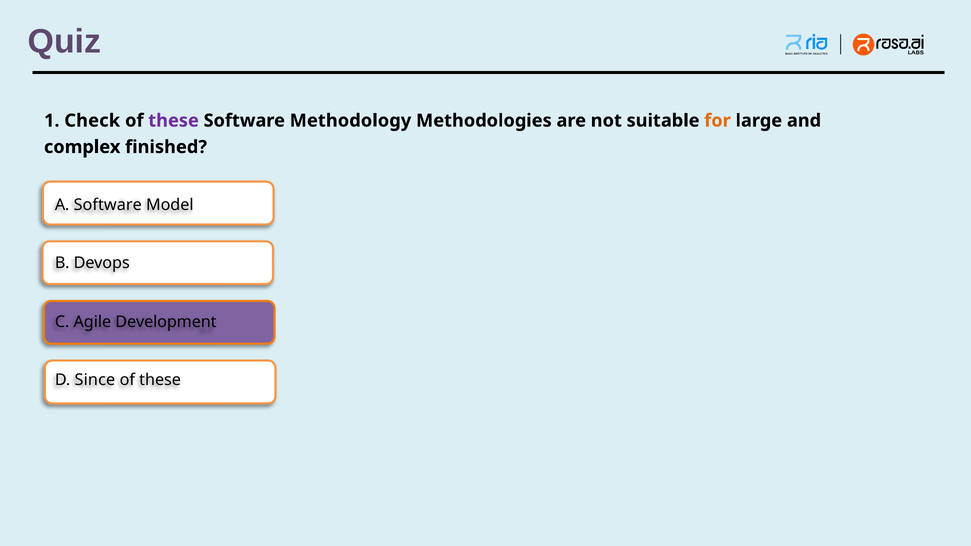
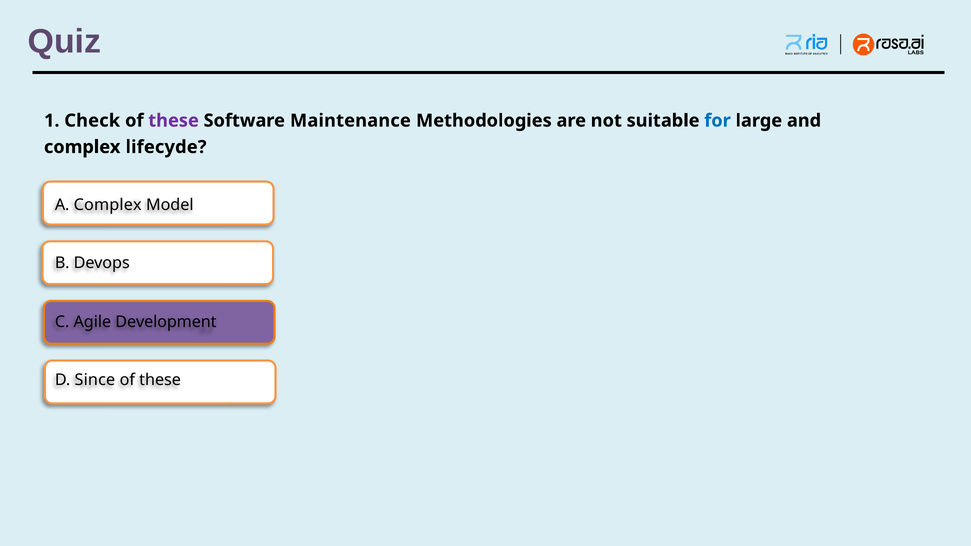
Methodology: Methodology -> Maintenance
for colour: orange -> blue
finished: finished -> lifecyde
A Software: Software -> Complex
